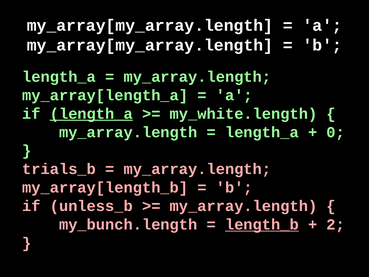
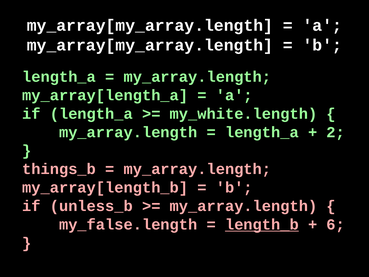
length_a at (91, 114) underline: present -> none
0: 0 -> 2
trials_b: trials_b -> things_b
my_bunch.length: my_bunch.length -> my_false.length
2: 2 -> 6
